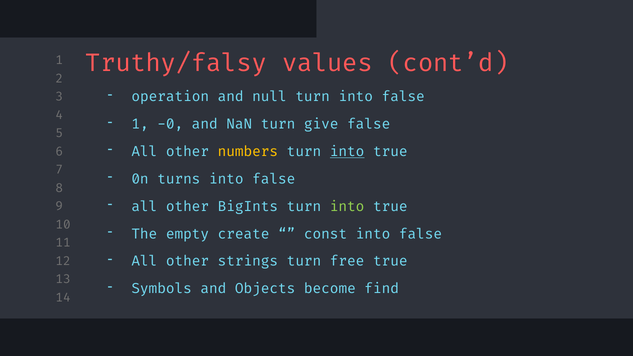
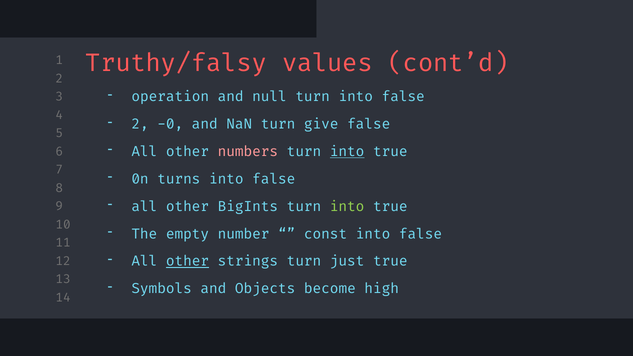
1 at (140, 124): 1 -> 2
numbers colour: yellow -> pink
create: create -> number
other at (187, 261) underline: none -> present
free: free -> just
find: find -> high
